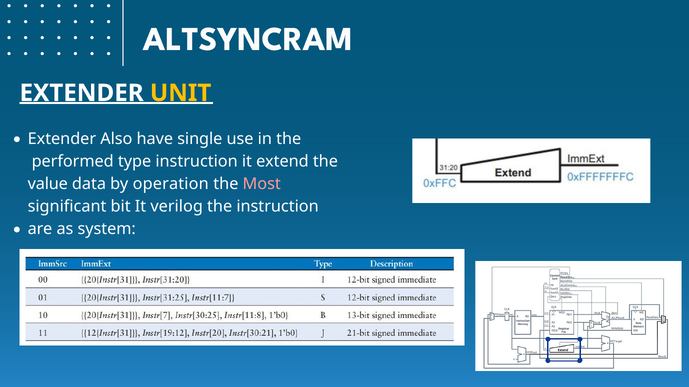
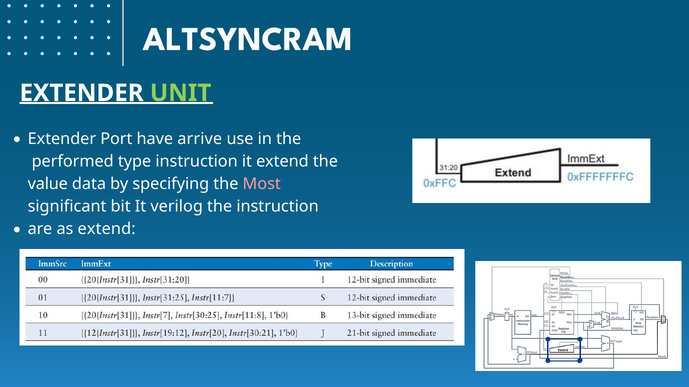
UNIT colour: yellow -> light green
Also: Also -> Port
single: single -> arrive
operation: operation -> specifying
as system: system -> extend
